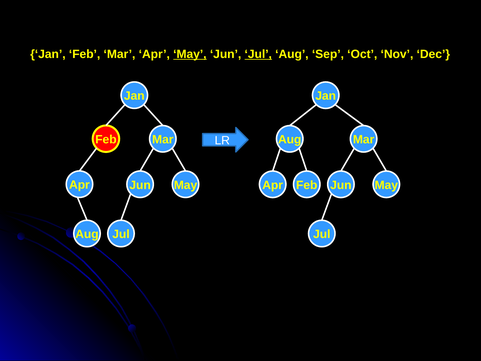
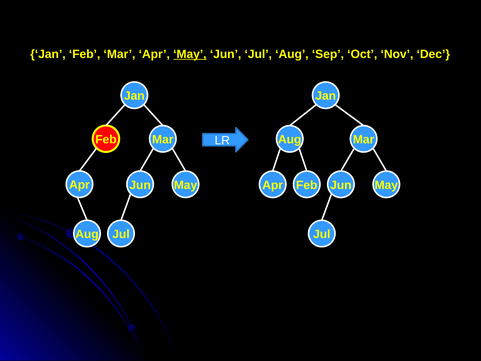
Jul at (258, 54) underline: present -> none
